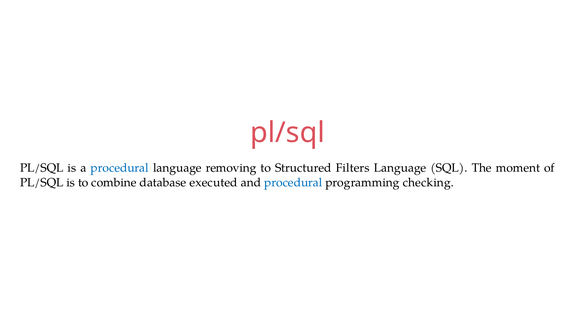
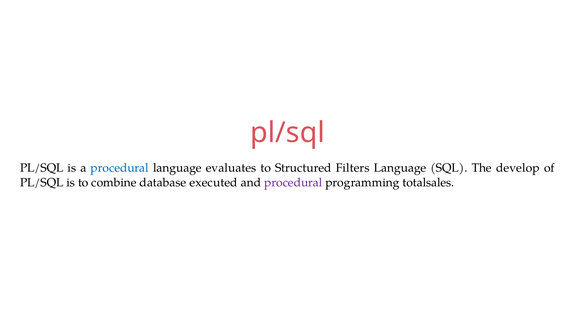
removing: removing -> evaluates
moment: moment -> develop
procedural at (293, 183) colour: blue -> purple
checking: checking -> totalsales
